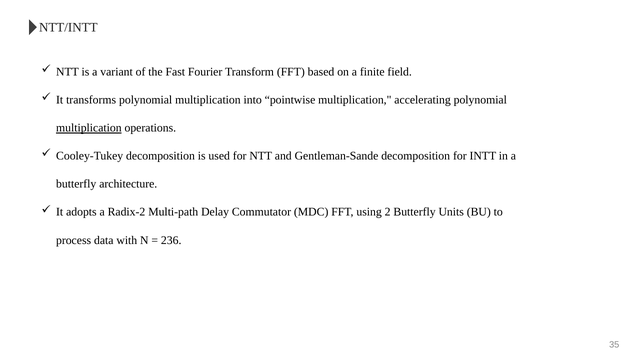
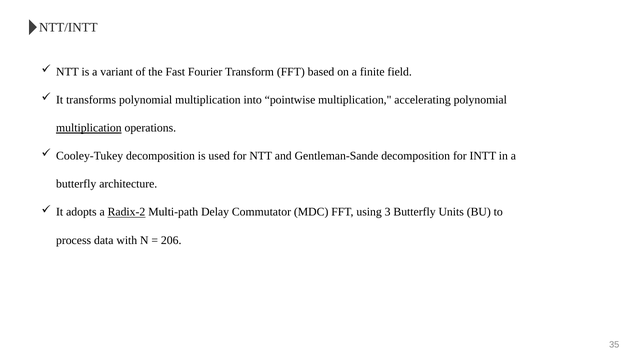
Radix-2 underline: none -> present
2: 2 -> 3
236: 236 -> 206
